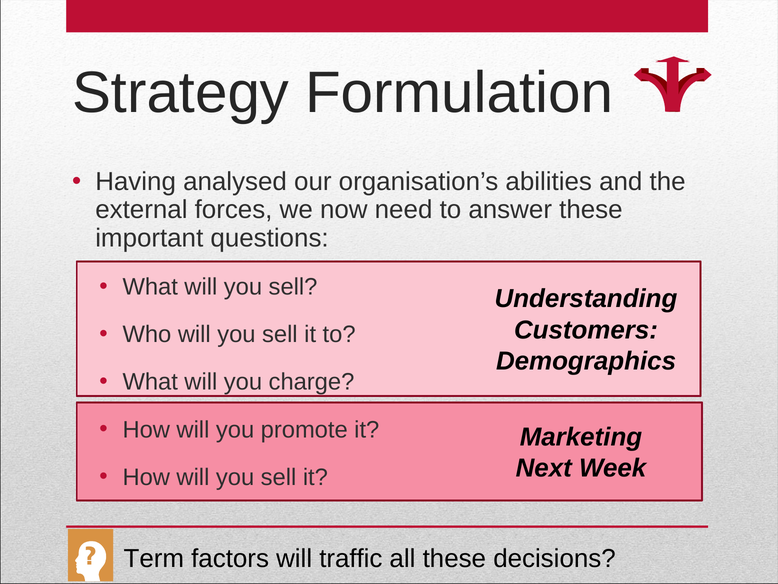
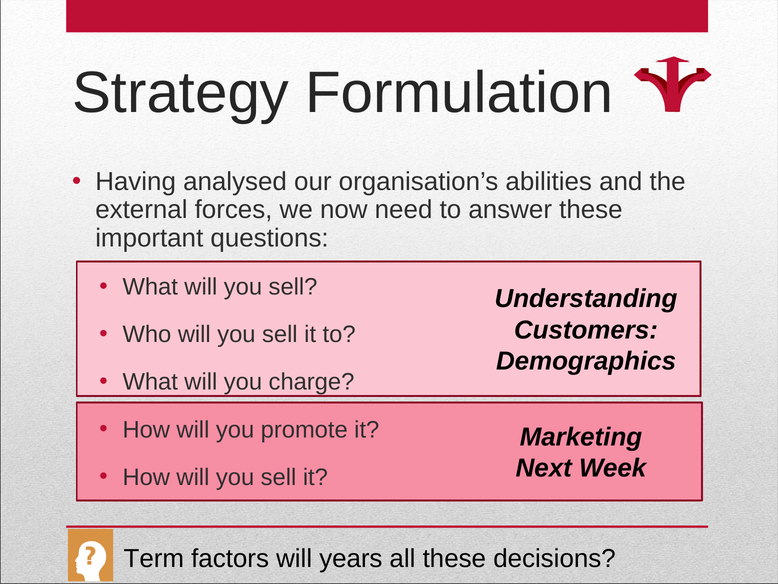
traffic: traffic -> years
